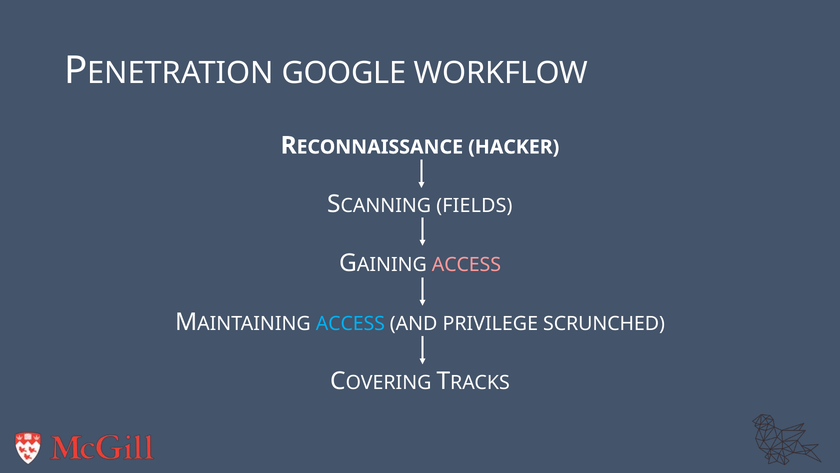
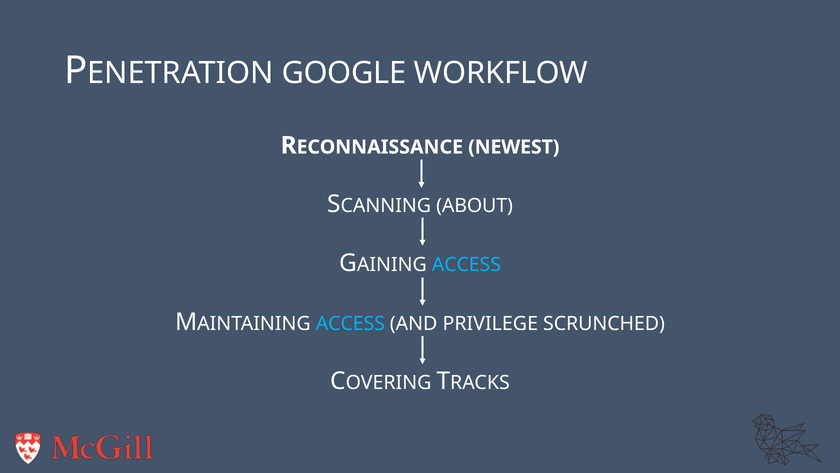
HACKER: HACKER -> NEWEST
FIELDS: FIELDS -> ABOUT
ACCESS at (466, 265) colour: pink -> light blue
